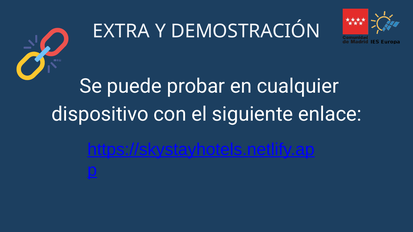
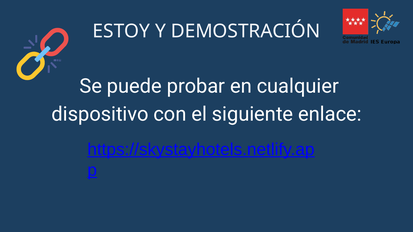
EXTRA: EXTRA -> ESTOY
